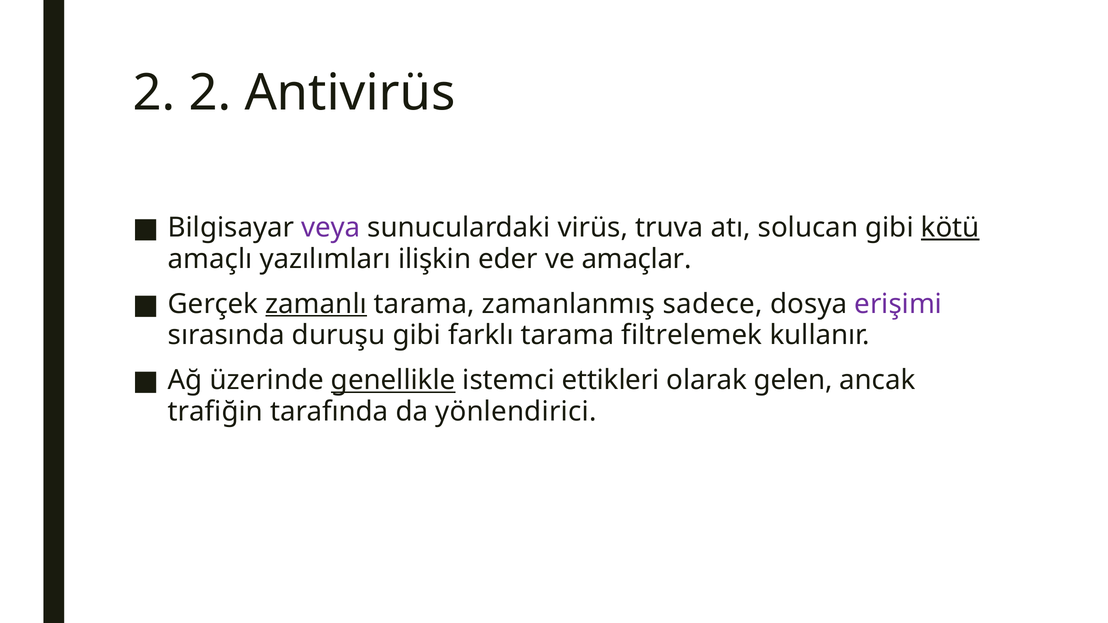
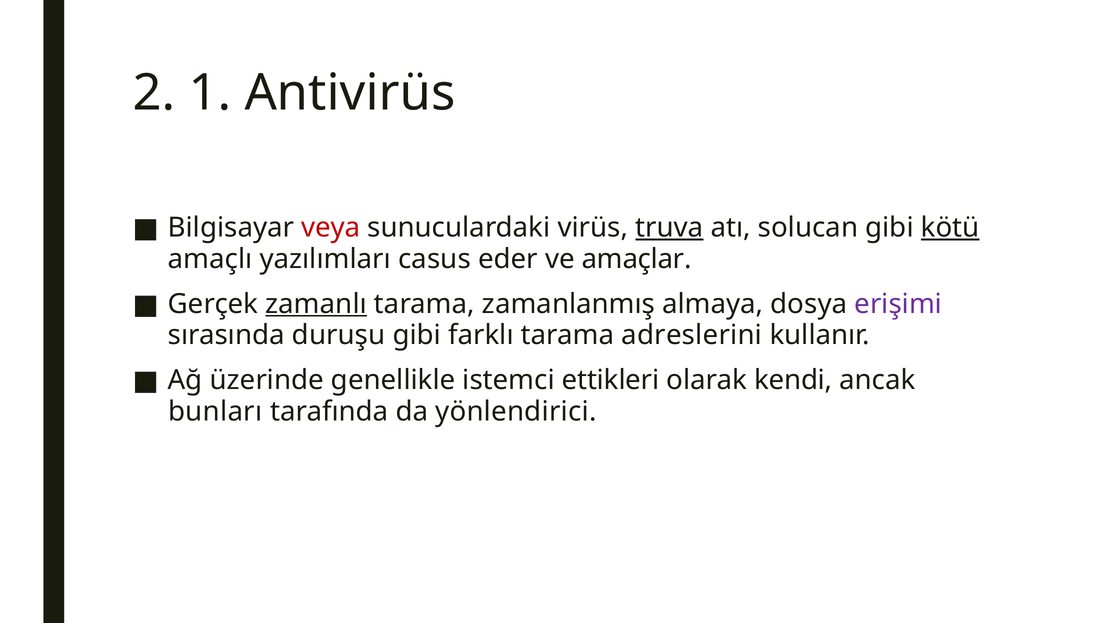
2 2: 2 -> 1
veya colour: purple -> red
truva underline: none -> present
ilişkin: ilişkin -> casus
sadece: sadece -> almaya
filtrelemek: filtrelemek -> adreslerini
genellikle underline: present -> none
gelen: gelen -> kendi
trafiğin: trafiğin -> bunları
